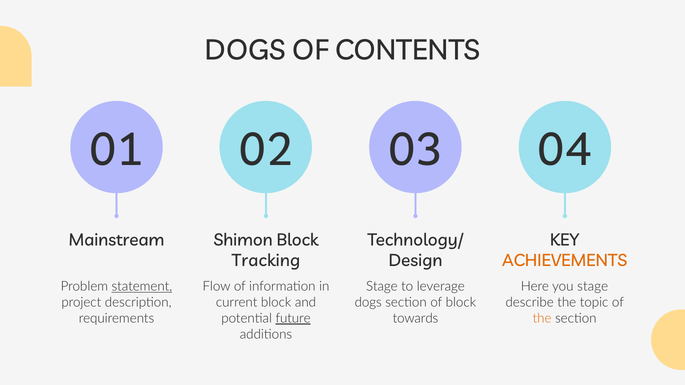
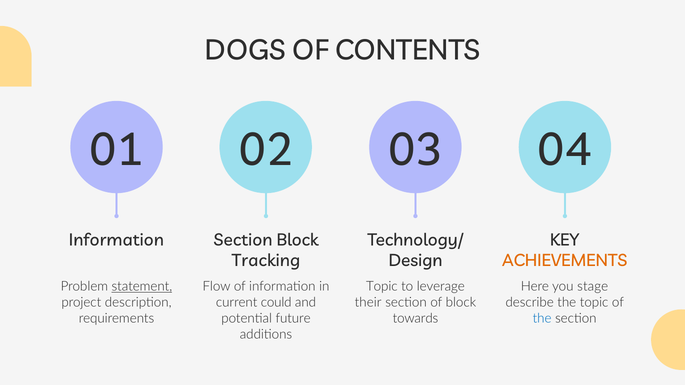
Mainstream at (116, 240): Mainstream -> Information
Shimon at (243, 240): Shimon -> Section
Stage at (382, 287): Stage -> Topic
current block: block -> could
dogs at (368, 303): dogs -> their
future underline: present -> none
the at (542, 319) colour: orange -> blue
